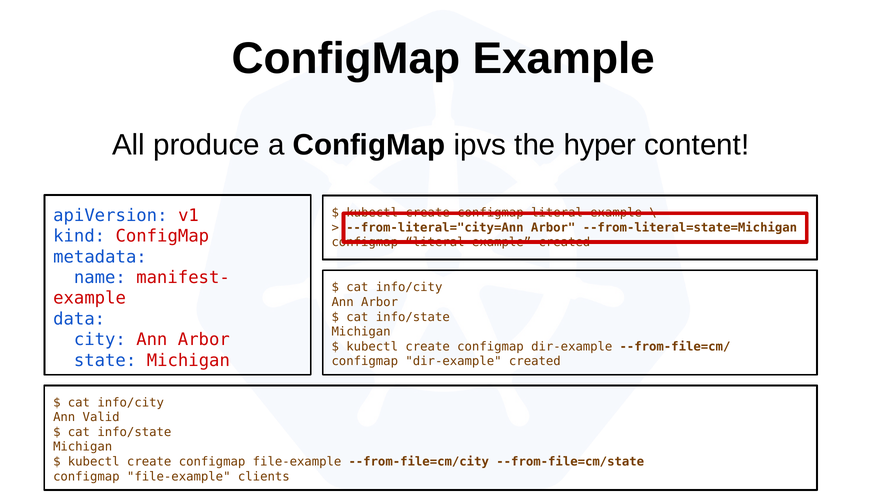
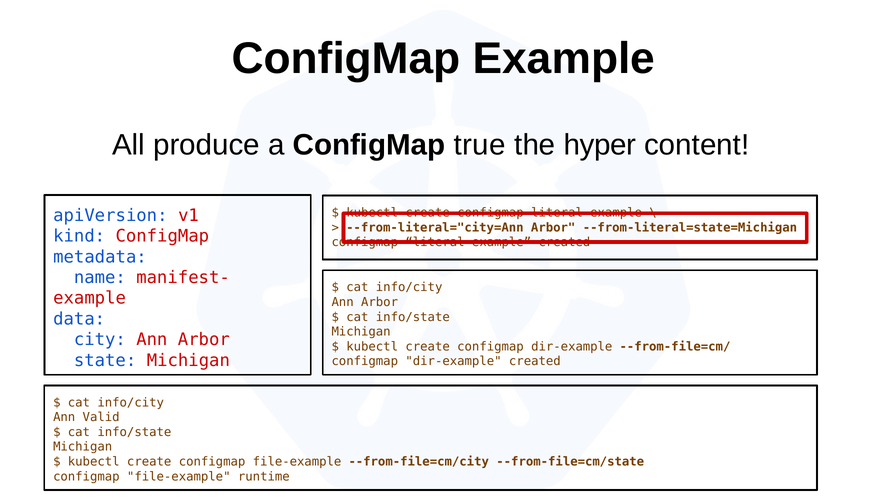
ipvs: ipvs -> true
clients: clients -> runtime
